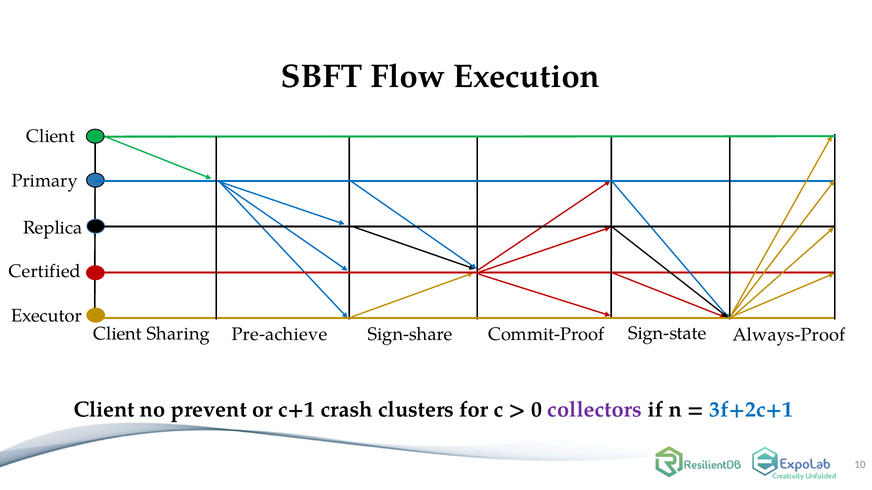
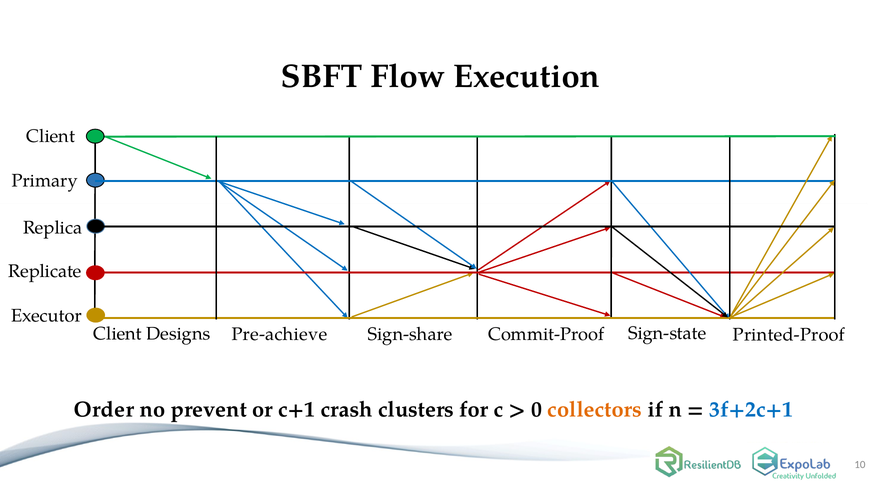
Certified: Certified -> Replicate
Sharing: Sharing -> Designs
Always-Proof: Always-Proof -> Printed-Proof
Client at (104, 410): Client -> Order
collectors colour: purple -> orange
